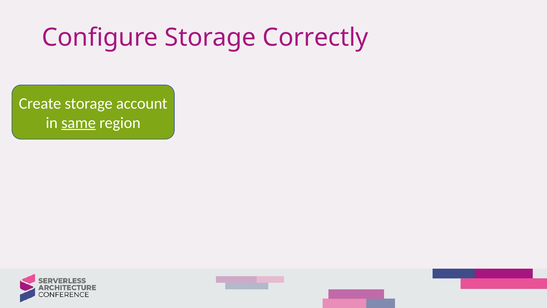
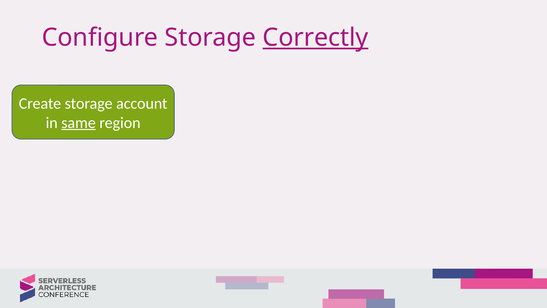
Correctly underline: none -> present
